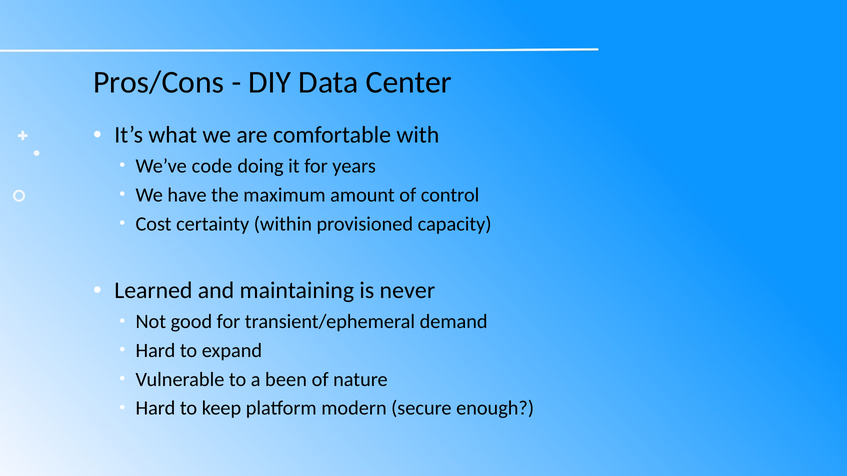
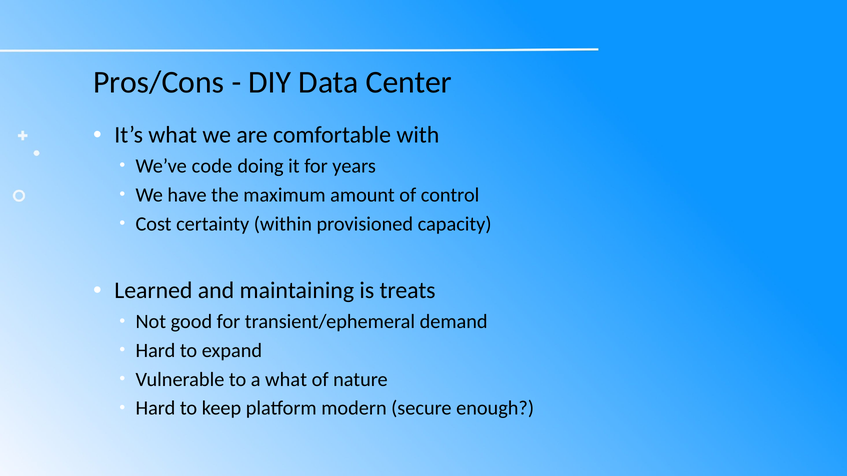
never: never -> treats
a been: been -> what
